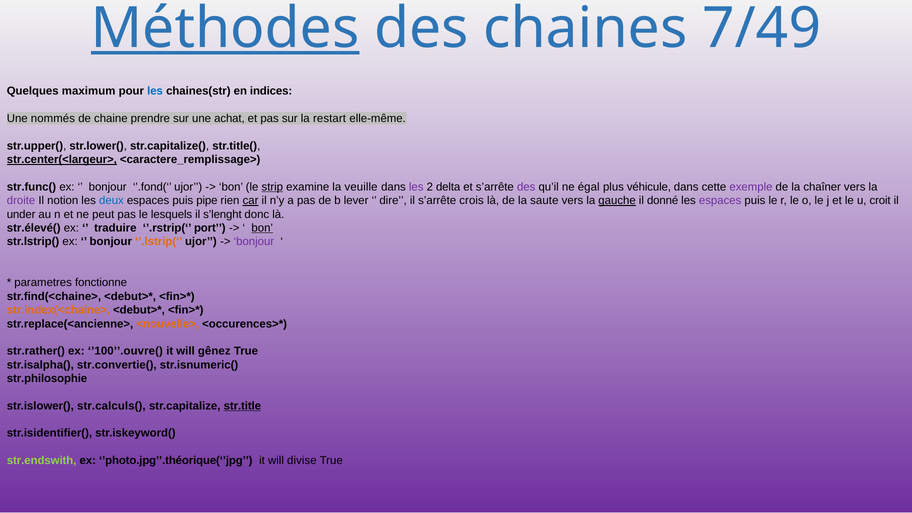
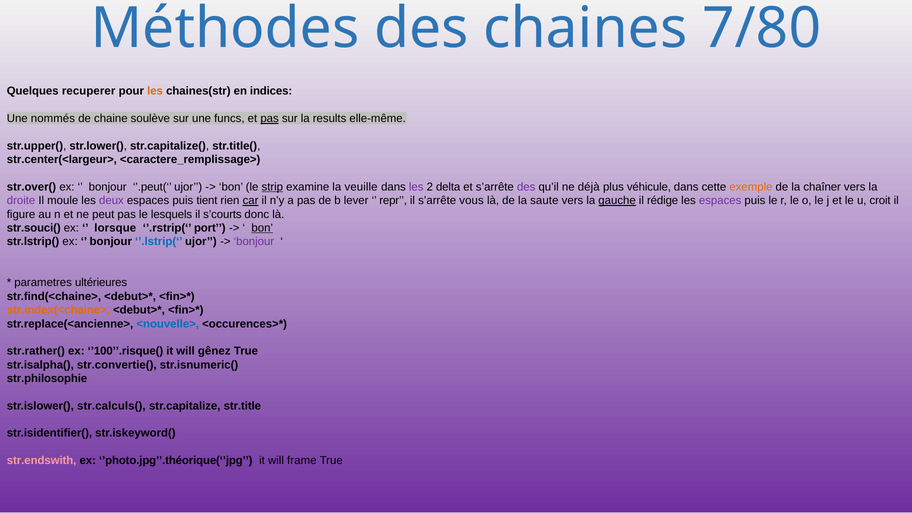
Méthodes underline: present -> none
7/49: 7/49 -> 7/80
maximum: maximum -> recuperer
les at (155, 91) colour: blue -> orange
prendre: prendre -> soulève
achat: achat -> funcs
pas at (270, 119) underline: none -> present
restart: restart -> results
str.center(<largeur> underline: present -> none
str.func(: str.func( -> str.over(
’.fond(‘: ’.fond(‘ -> ’.peut(‘
égal: égal -> déjà
exemple colour: purple -> orange
notion: notion -> moule
deux colour: blue -> purple
pipe: pipe -> tient
dire: dire -> repr
crois: crois -> vous
donné: donné -> rédige
under: under -> figure
s’lenght: s’lenght -> s’courts
str.élevé(: str.élevé( -> str.souci(
traduire: traduire -> lorsque
’.lstrip(‘ colour: orange -> blue
fonctionne: fonctionne -> ultérieures
<nouvelle> colour: orange -> blue
’100’’.ouvre(: ’100’’.ouvre( -> ’100’’.risque(
str.title underline: present -> none
str.endswith colour: light green -> pink
divise: divise -> frame
